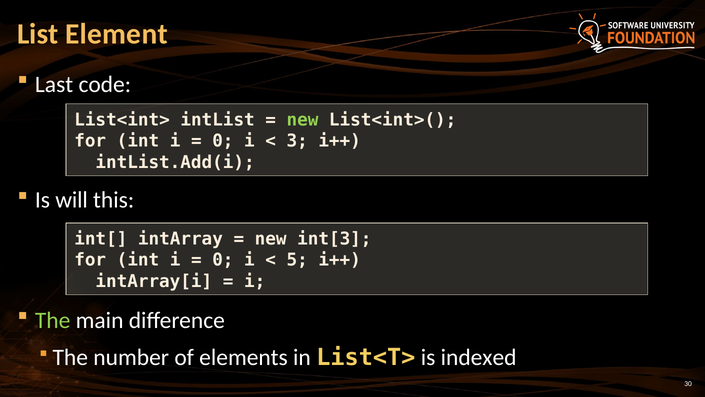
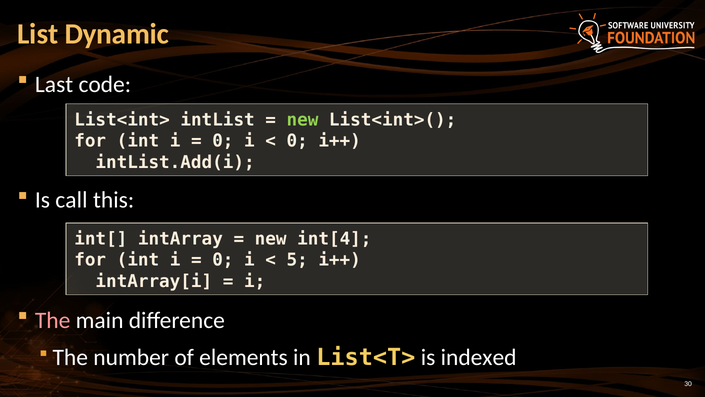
Element: Element -> Dynamic
3 at (297, 141): 3 -> 0
will: will -> call
int[3: int[3 -> int[4
The at (53, 320) colour: light green -> pink
